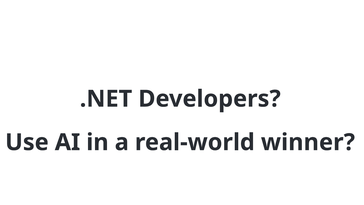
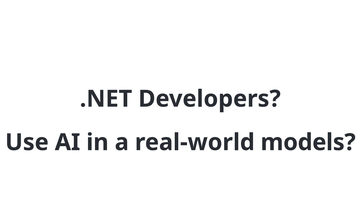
winner: winner -> models
